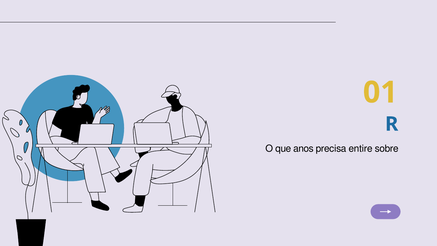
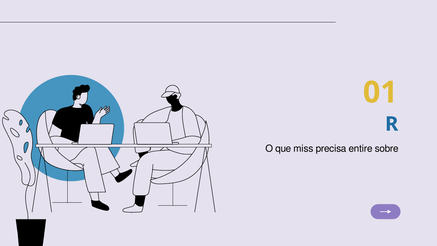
anos: anos -> miss
